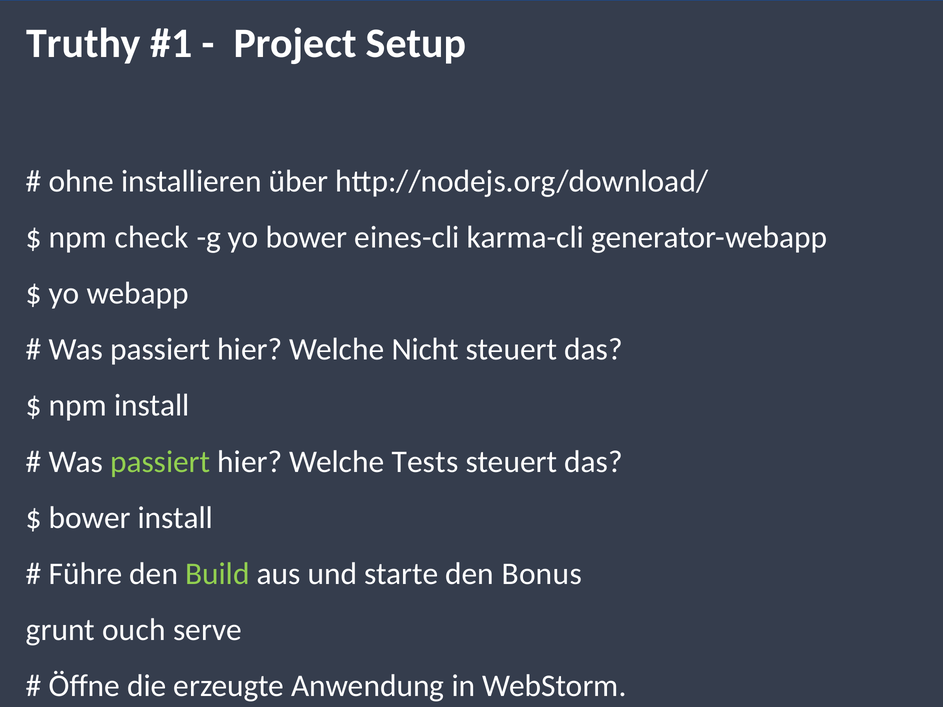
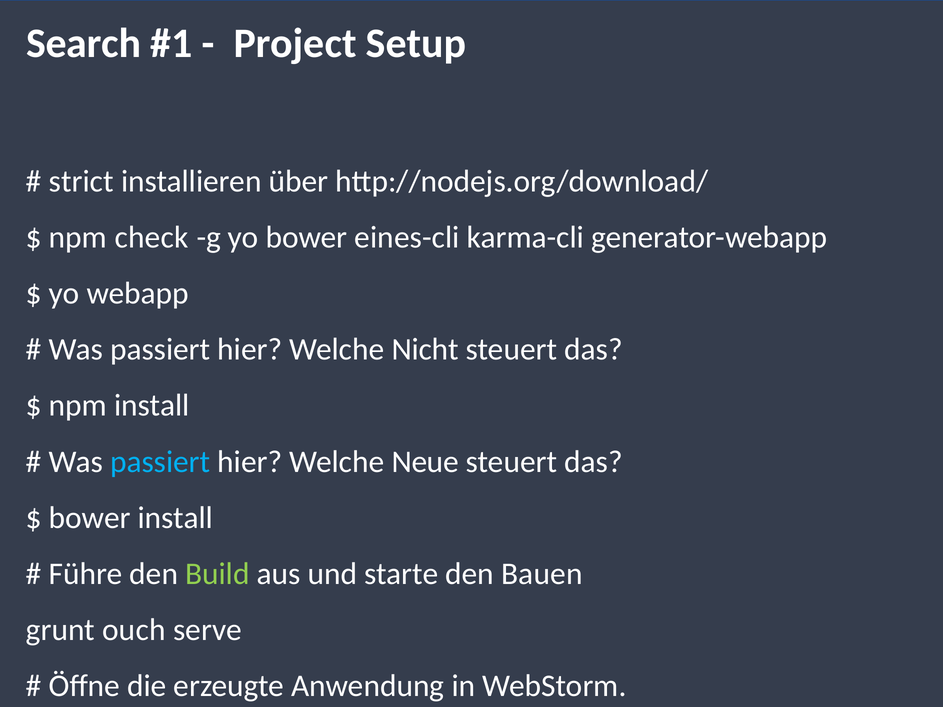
Truthy: Truthy -> Search
ohne: ohne -> strict
passiert at (160, 462) colour: light green -> light blue
Tests: Tests -> Neue
Bonus: Bonus -> Bauen
